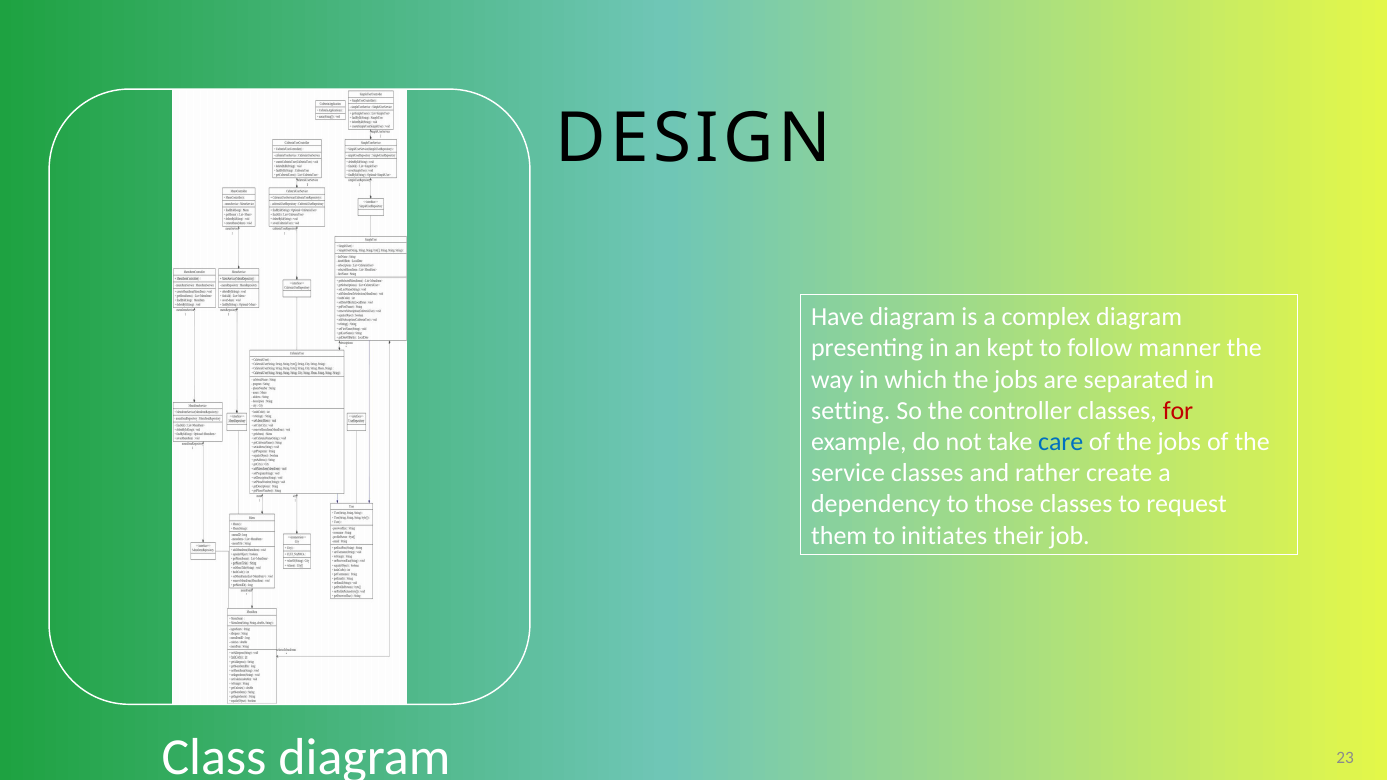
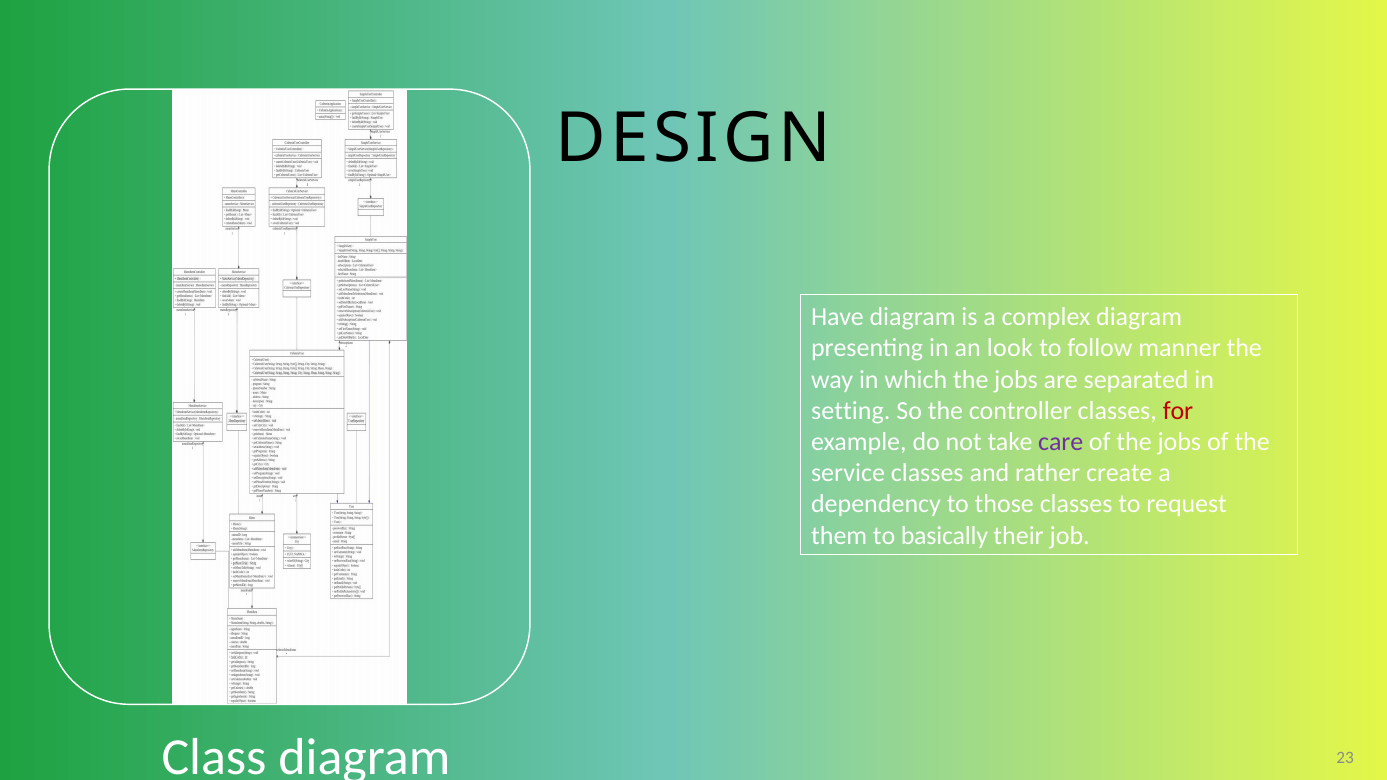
kept: kept -> look
care colour: blue -> purple
initiates: initiates -> basically
